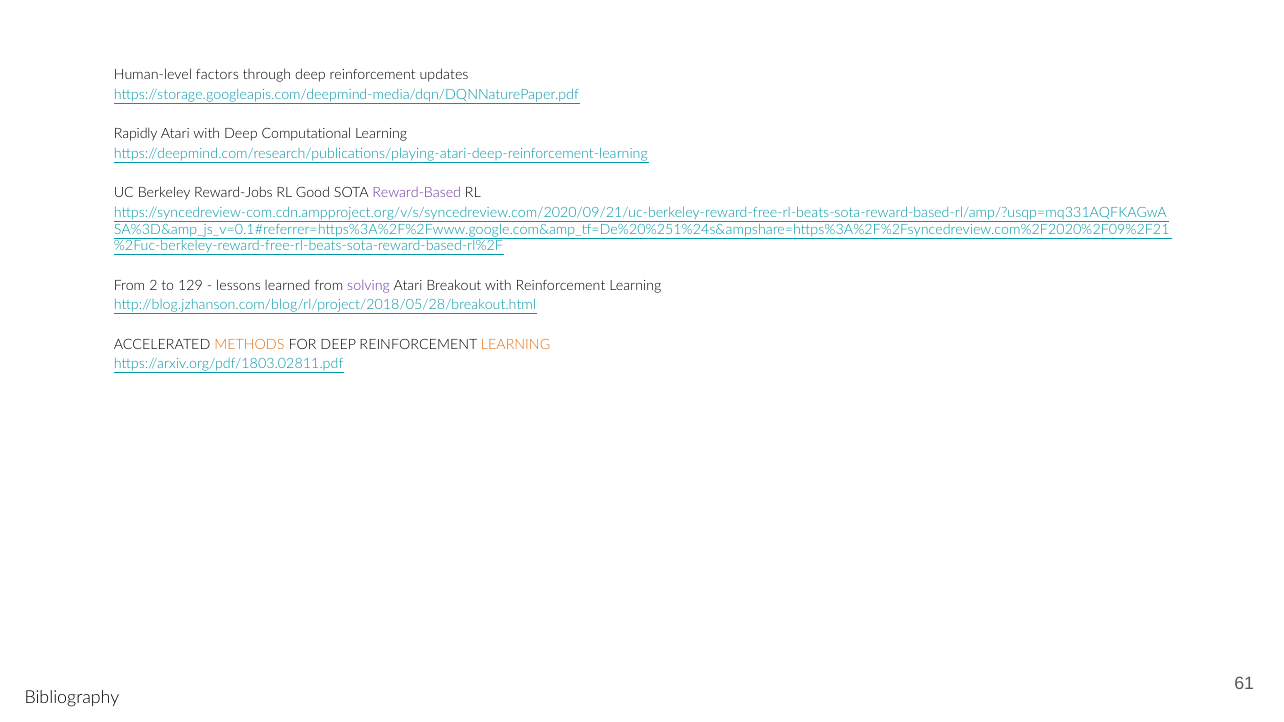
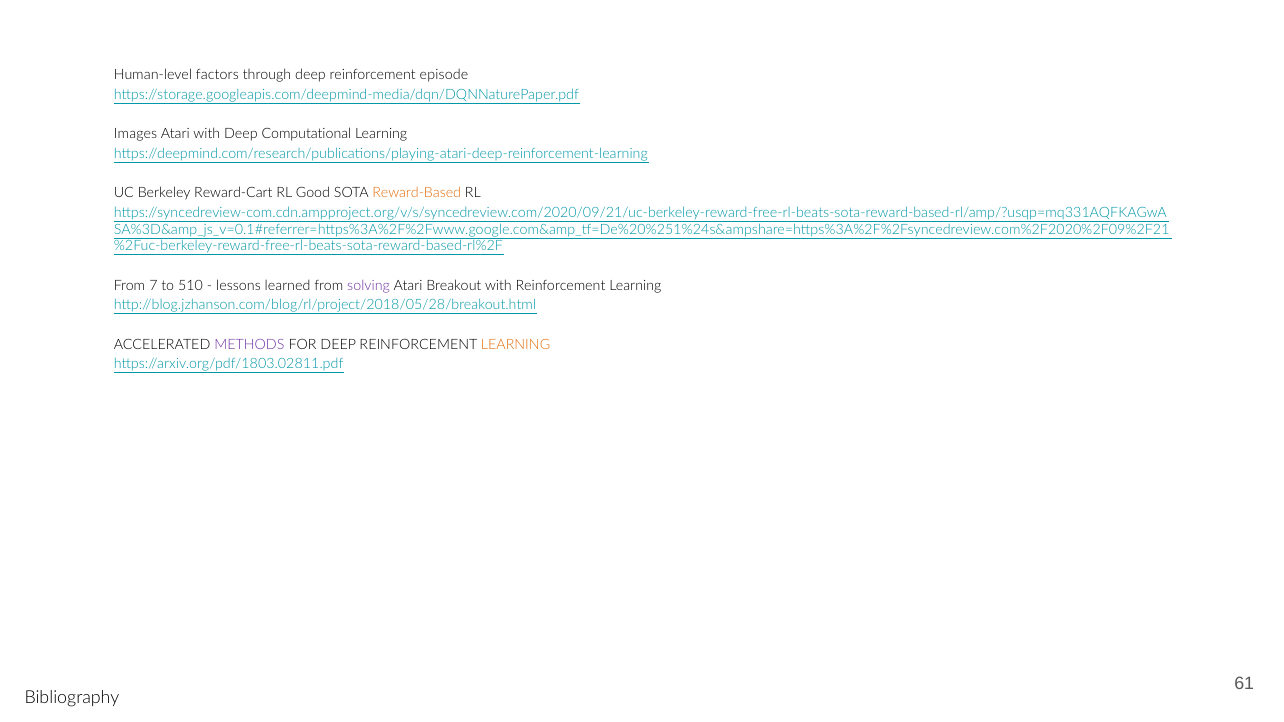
updates: updates -> episode
Rapidly: Rapidly -> Images
Reward-Jobs: Reward-Jobs -> Reward-Cart
Reward-Based colour: purple -> orange
2: 2 -> 7
129: 129 -> 510
METHODS colour: orange -> purple
